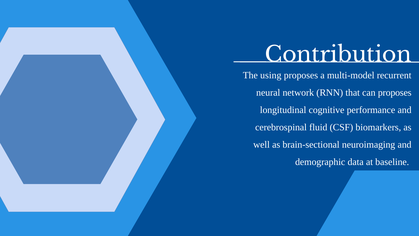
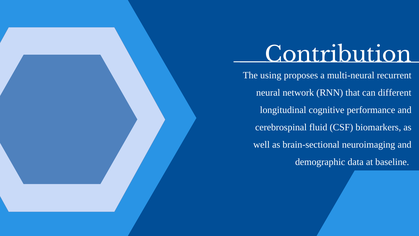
multi-model: multi-model -> multi-neural
can proposes: proposes -> different
